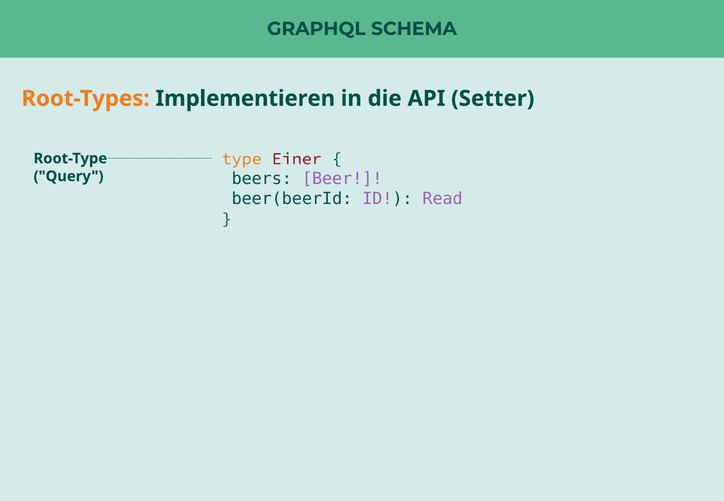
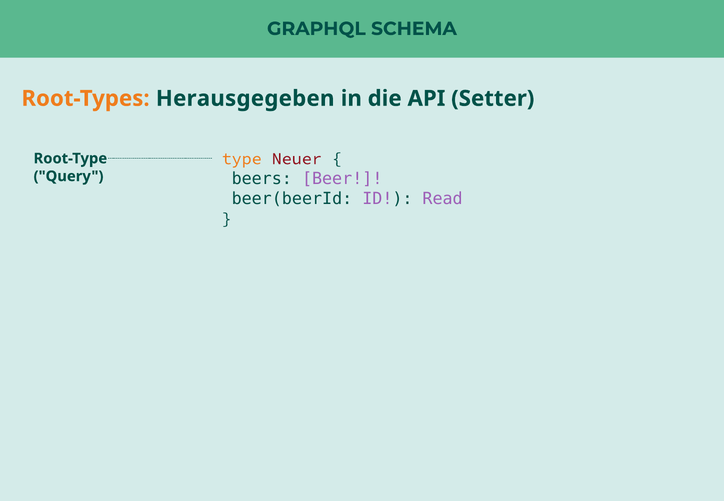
Implementieren: Implementieren -> Herausgegeben
Einer: Einer -> Neuer
